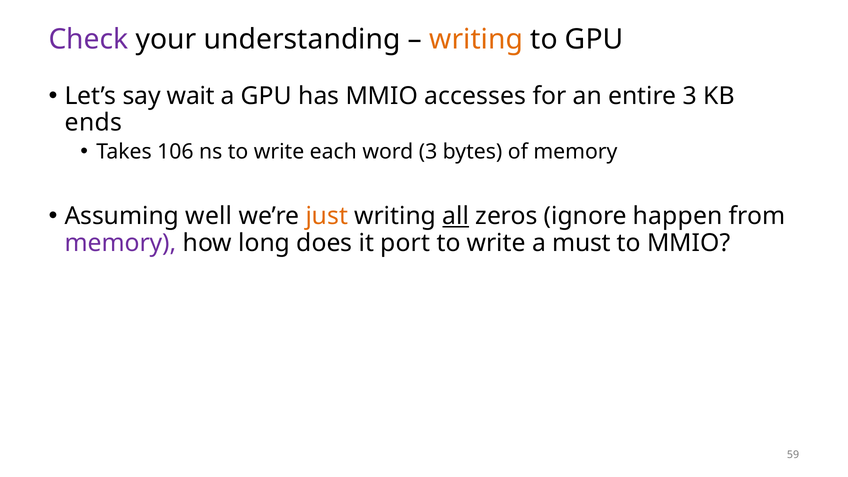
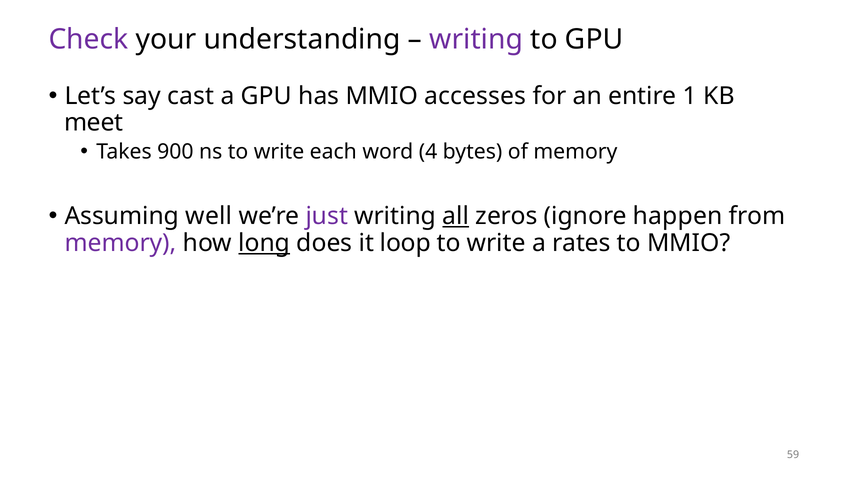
writing at (476, 40) colour: orange -> purple
wait: wait -> cast
entire 3: 3 -> 1
ends: ends -> meet
106: 106 -> 900
word 3: 3 -> 4
just colour: orange -> purple
long underline: none -> present
port: port -> loop
must: must -> rates
